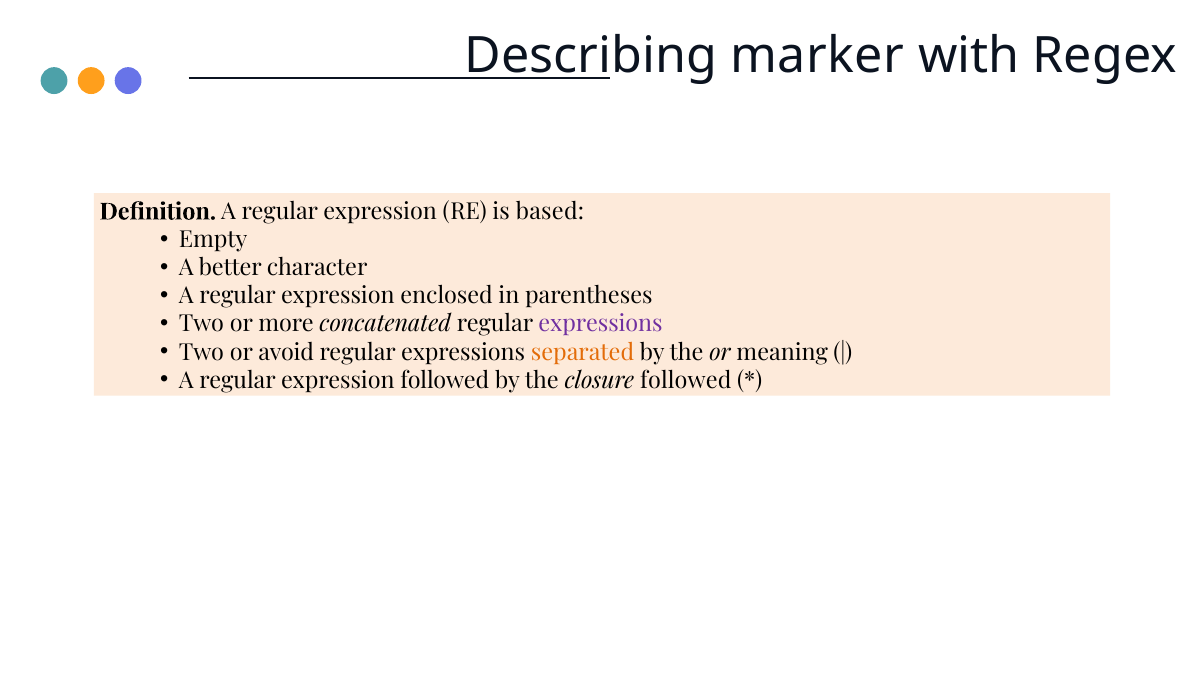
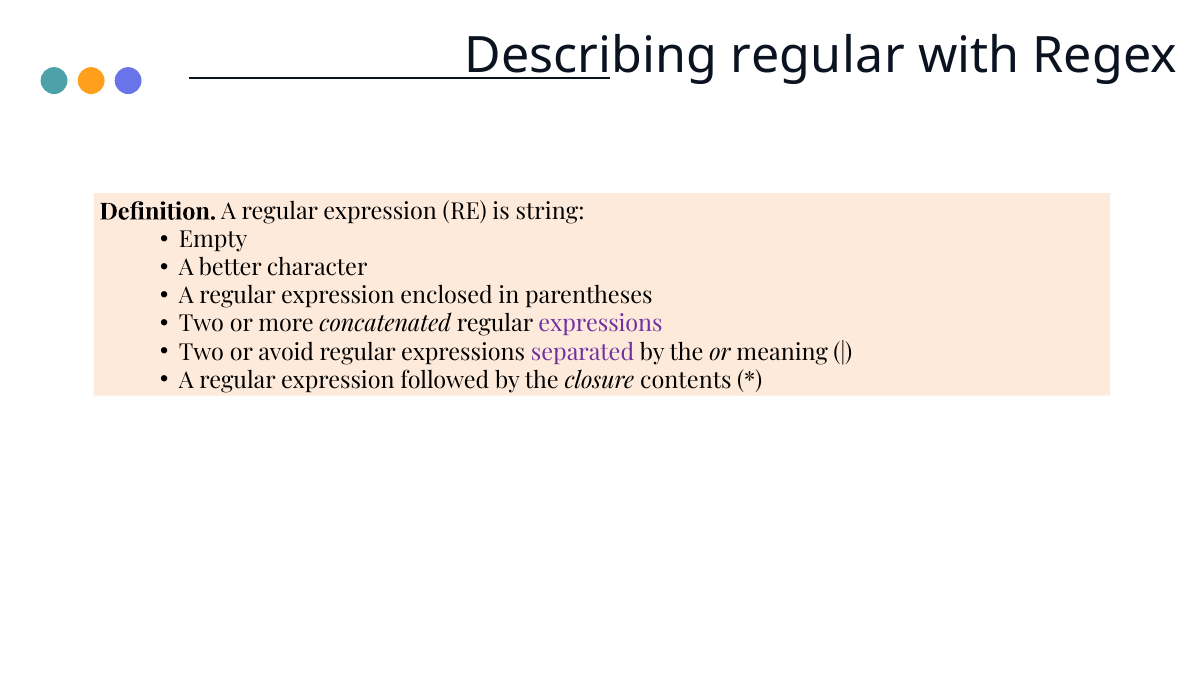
Describing marker: marker -> regular
based: based -> string
separated colour: orange -> purple
closure followed: followed -> contents
